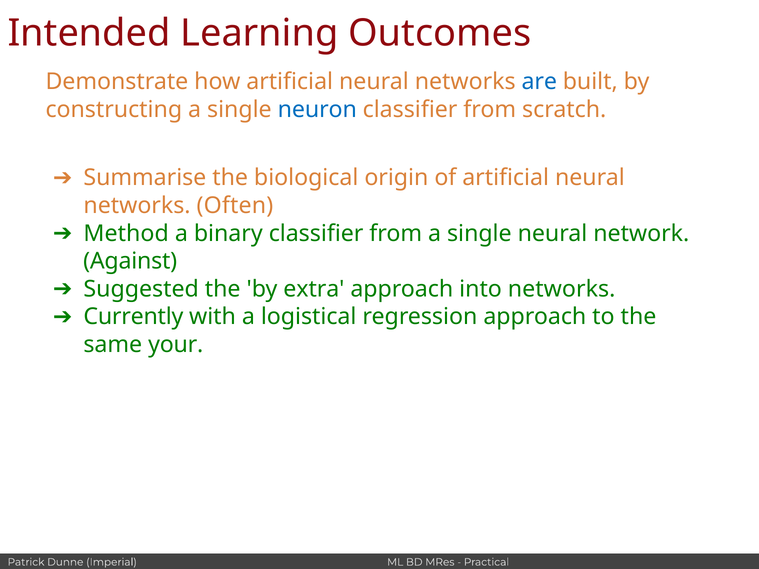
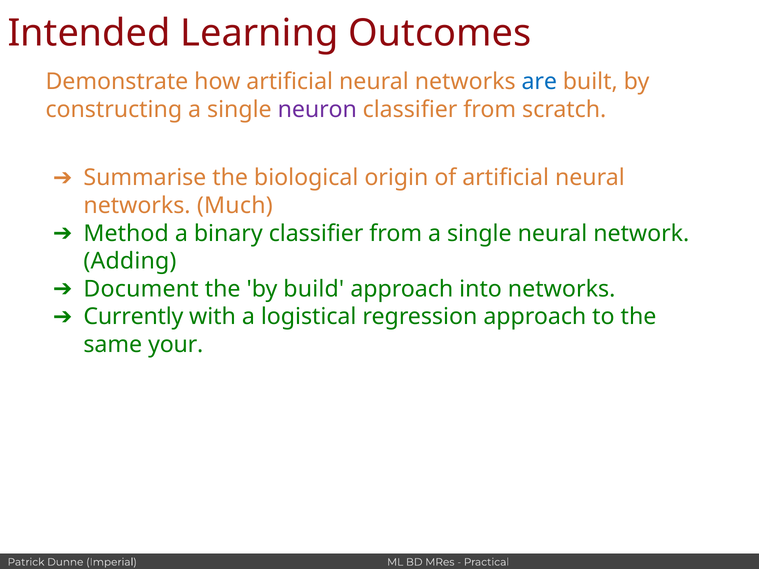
neuron colour: blue -> purple
Often: Often -> Much
Against: Against -> Adding
Suggested: Suggested -> Document
extra: extra -> build
